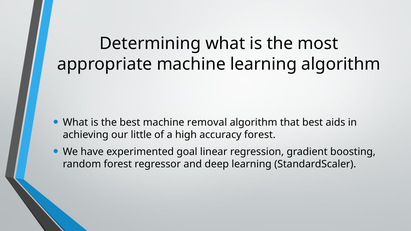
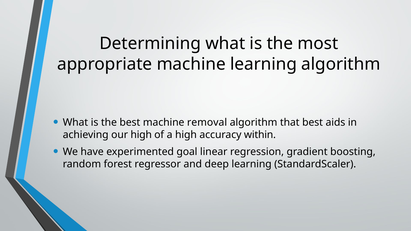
our little: little -> high
accuracy forest: forest -> within
